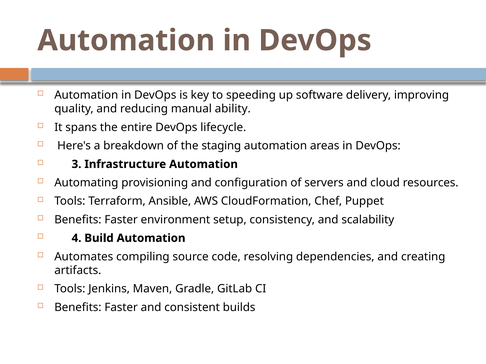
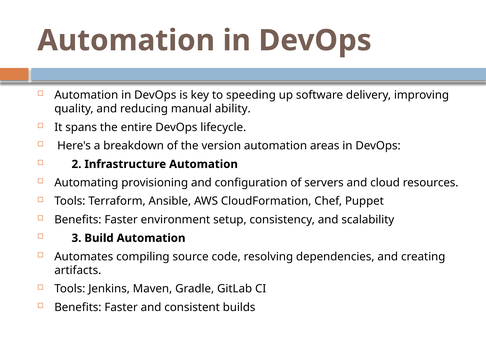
staging: staging -> version
3: 3 -> 2
4: 4 -> 3
